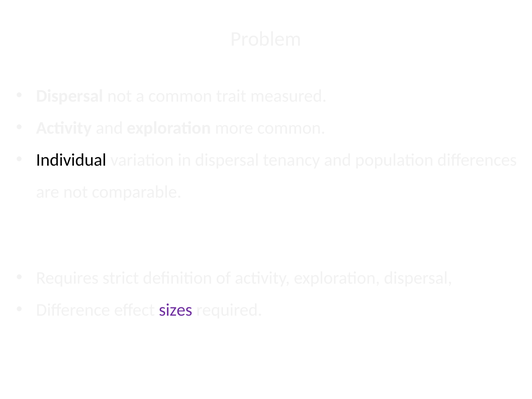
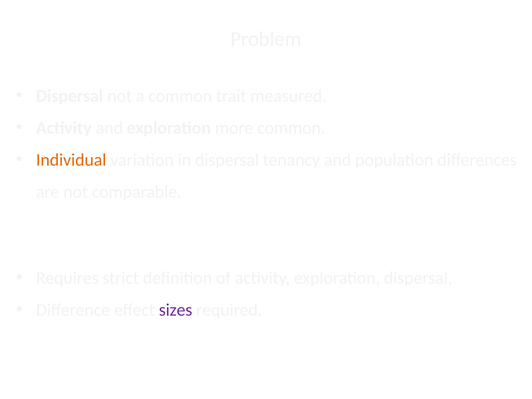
Individual colour: black -> orange
